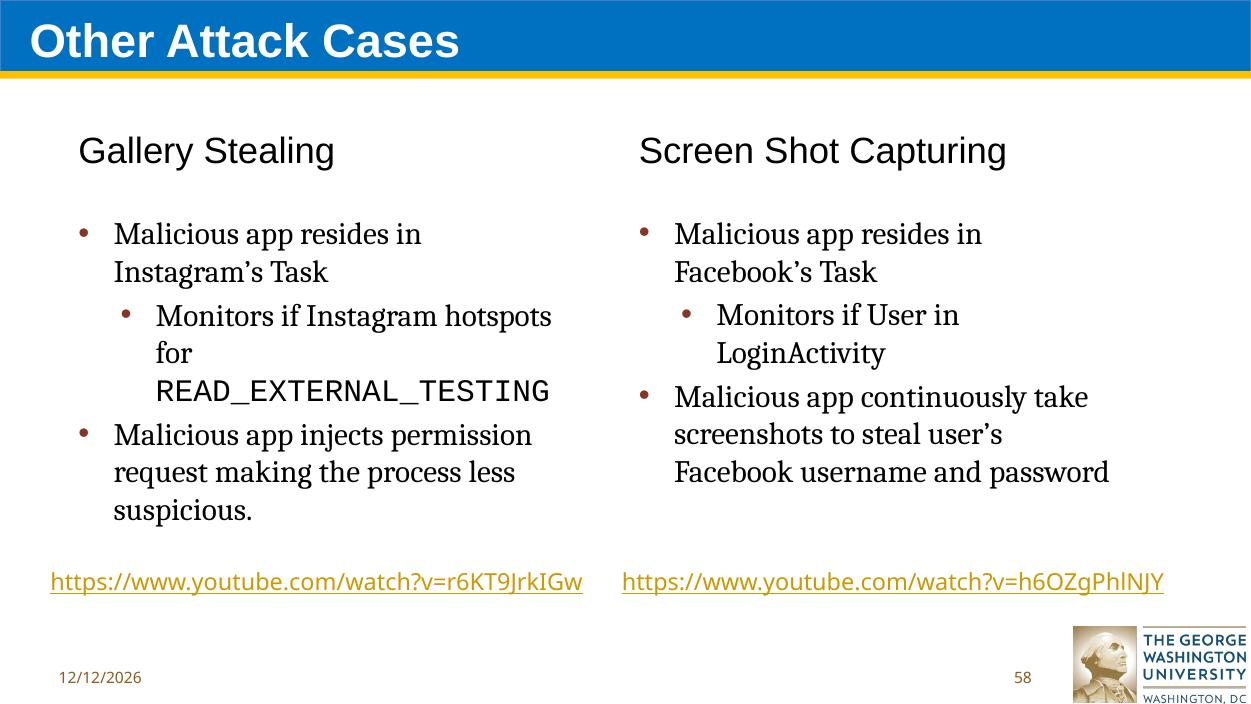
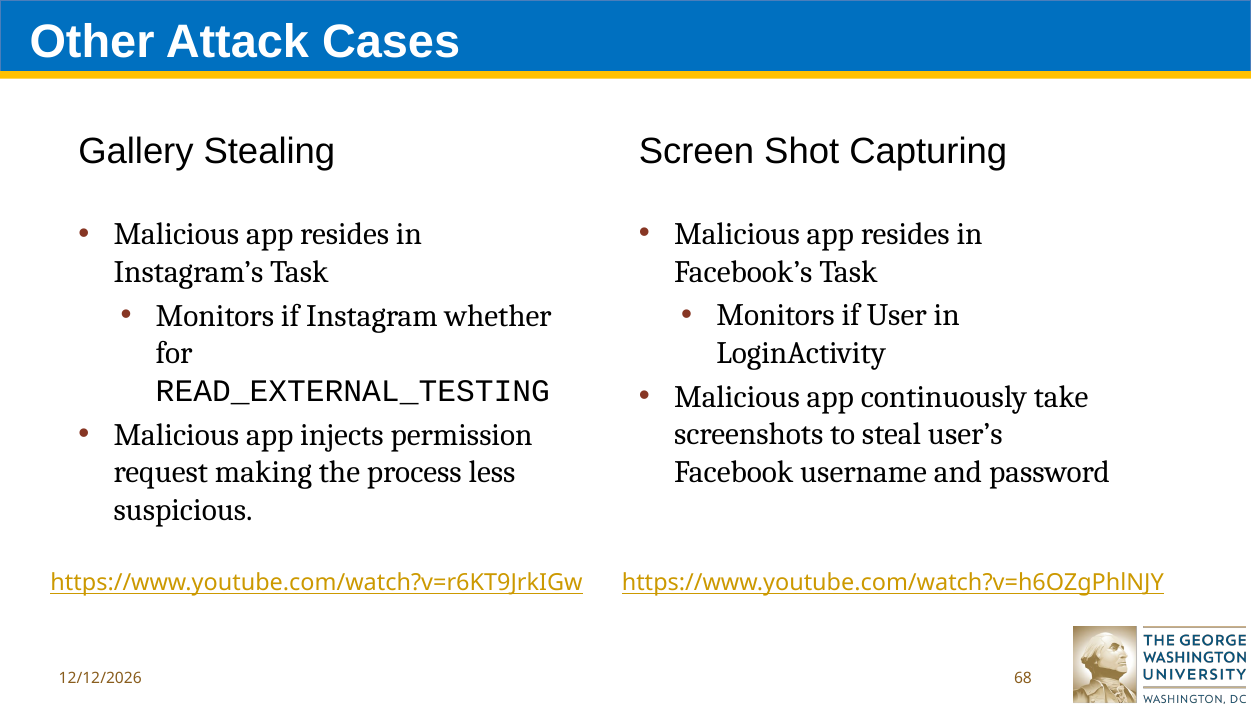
hotspots: hotspots -> whether
58: 58 -> 68
